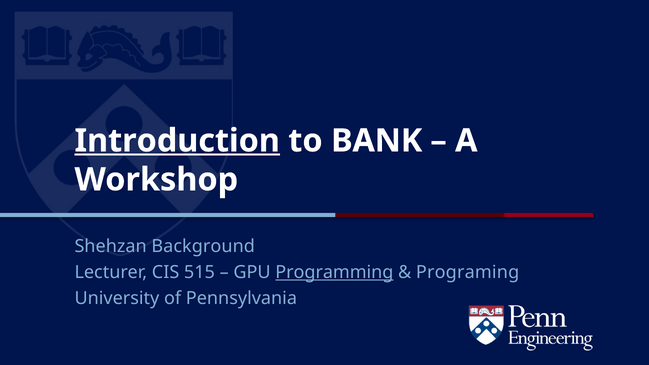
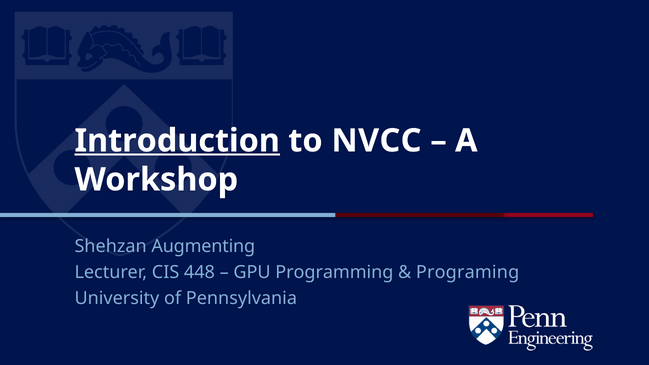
BANK: BANK -> NVCC
Background: Background -> Augmenting
515: 515 -> 448
Programming underline: present -> none
